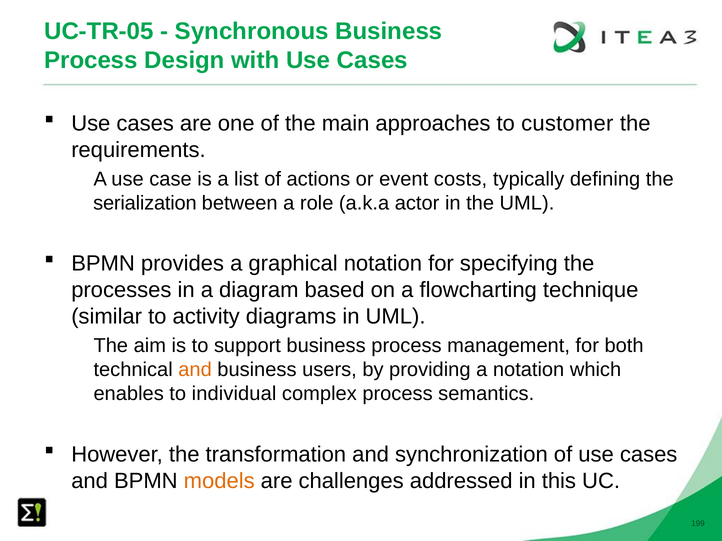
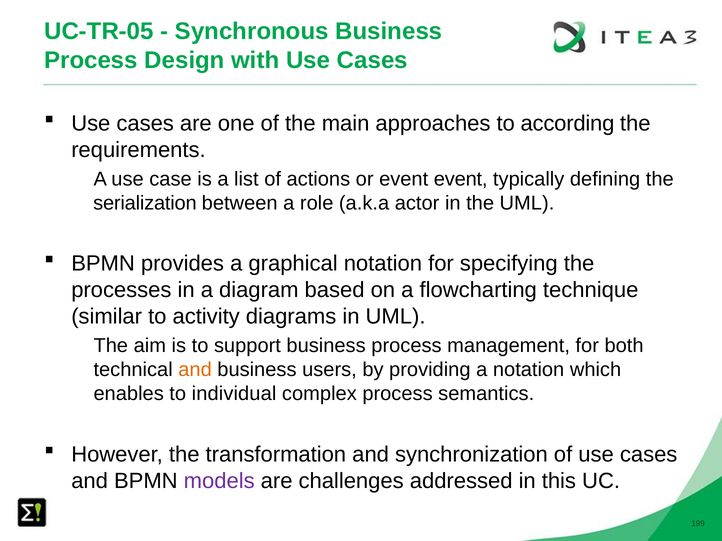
customer: customer -> according
event costs: costs -> event
models colour: orange -> purple
